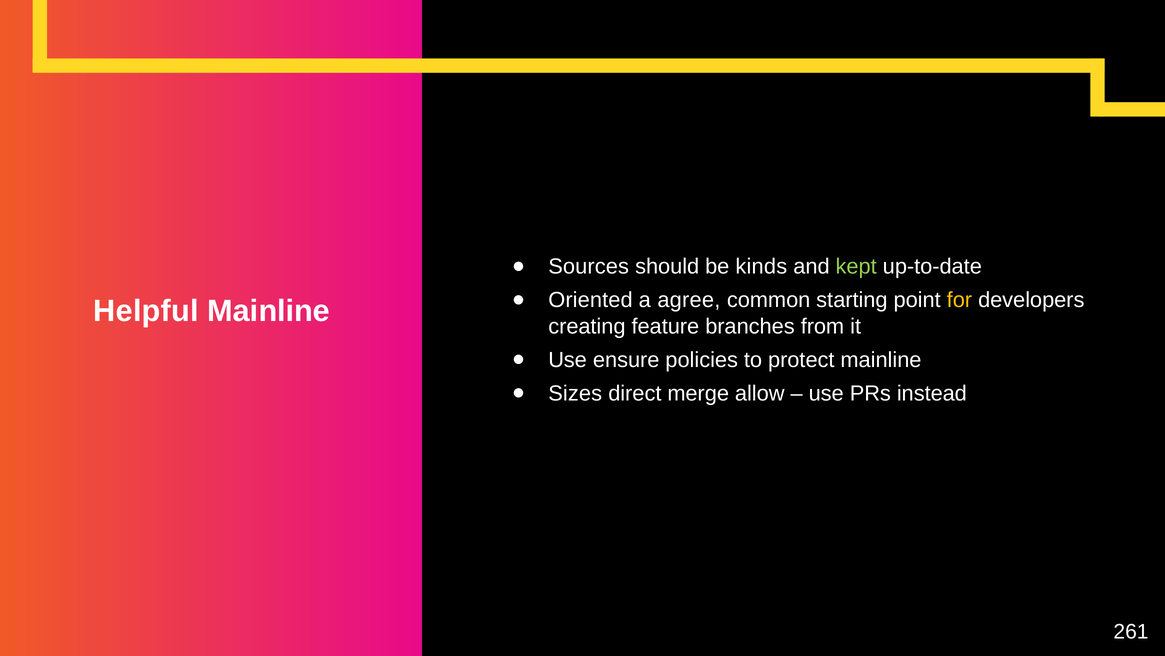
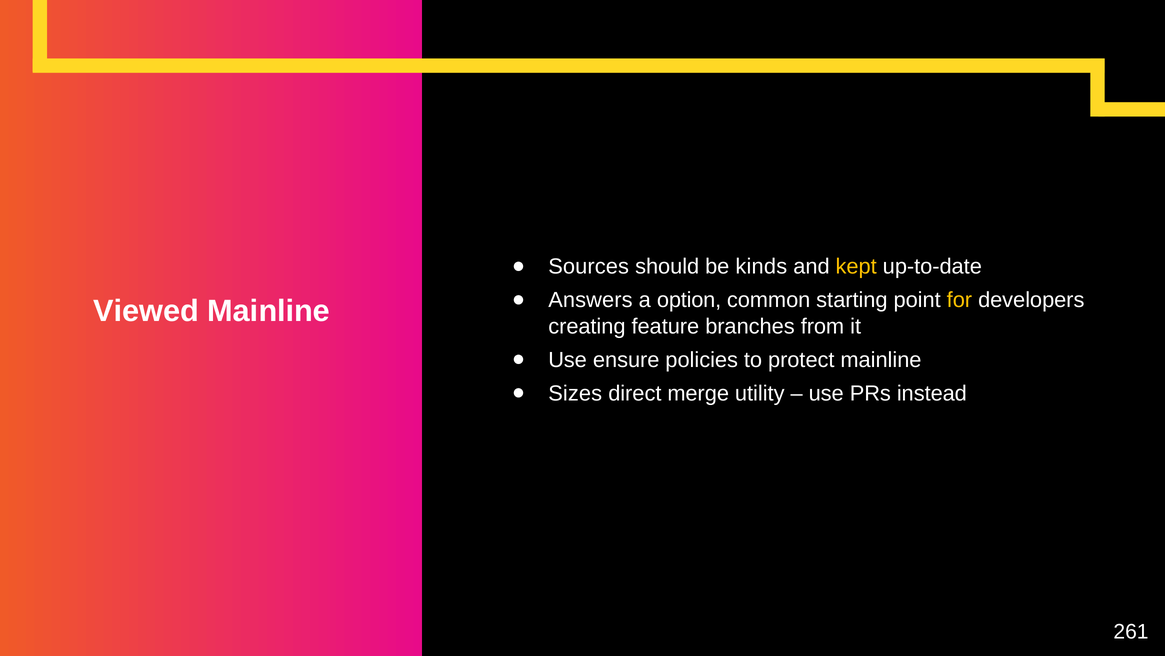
kept colour: light green -> yellow
Oriented: Oriented -> Answers
agree: agree -> option
Helpful: Helpful -> Viewed
allow: allow -> utility
